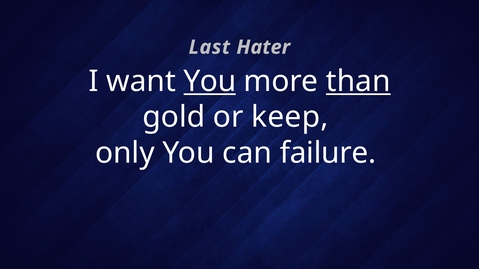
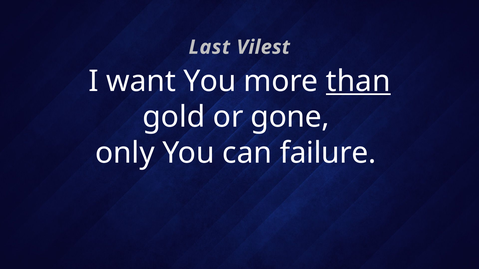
Hater: Hater -> Vilest
You at (210, 81) underline: present -> none
keep: keep -> gone
